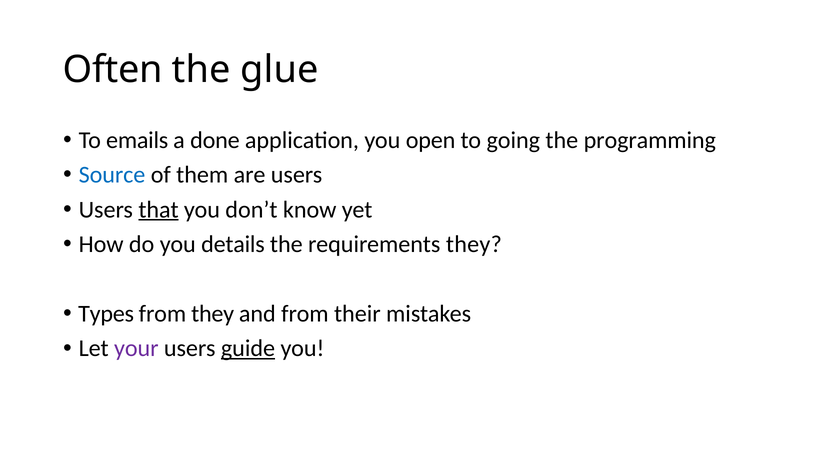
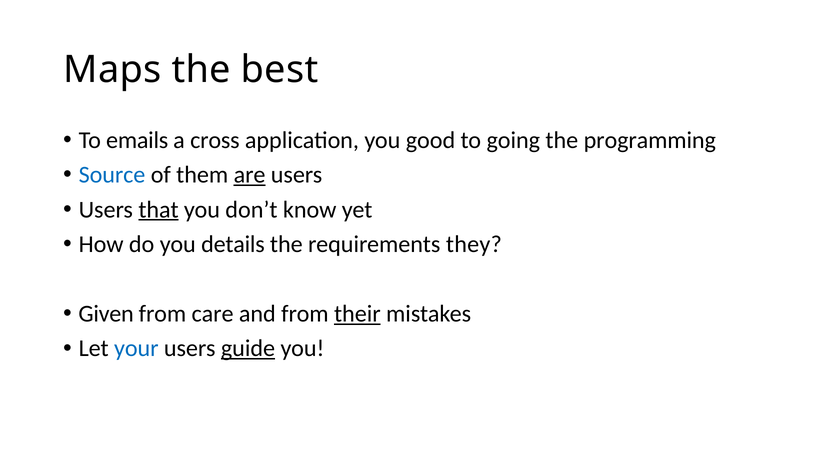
Often: Often -> Maps
glue: glue -> best
done: done -> cross
open: open -> good
are underline: none -> present
Types: Types -> Given
from they: they -> care
their underline: none -> present
your colour: purple -> blue
